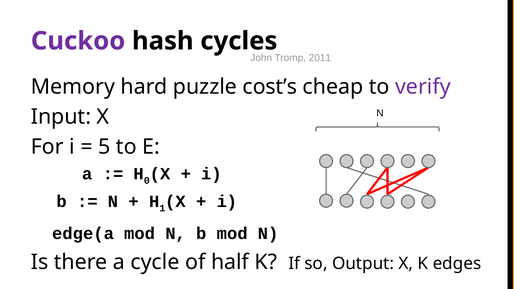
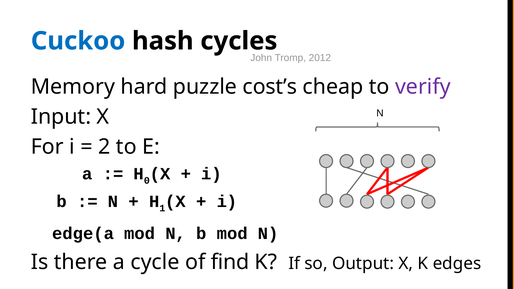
Cuckoo colour: purple -> blue
2011: 2011 -> 2012
5: 5 -> 2
half: half -> find
